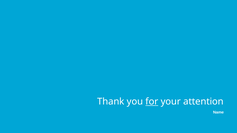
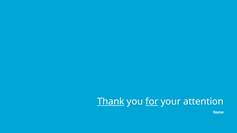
Thank underline: none -> present
